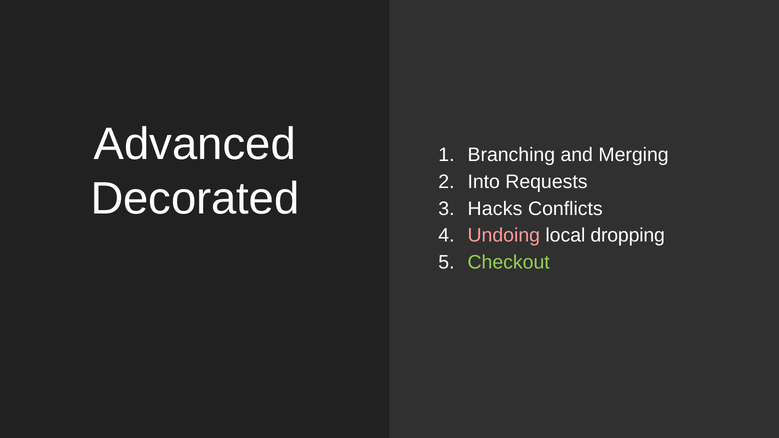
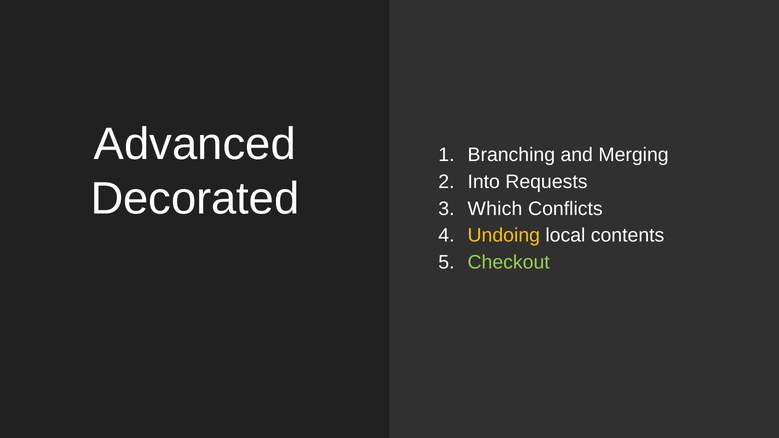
Hacks: Hacks -> Which
Undoing colour: pink -> yellow
dropping: dropping -> contents
